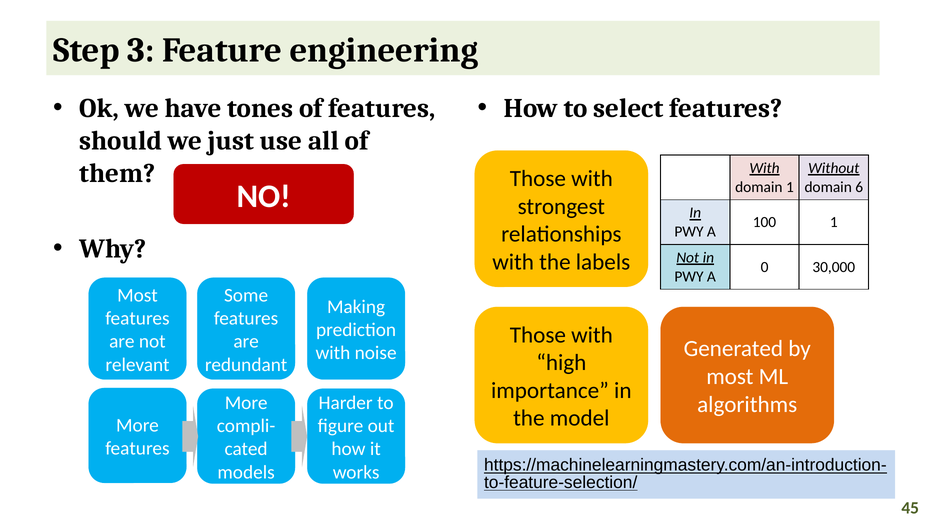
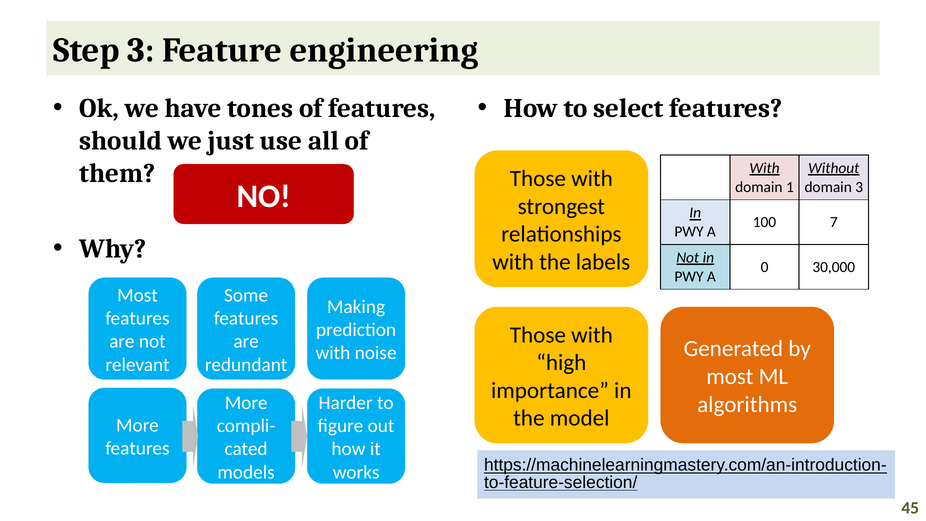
domain 6: 6 -> 3
100 1: 1 -> 7
